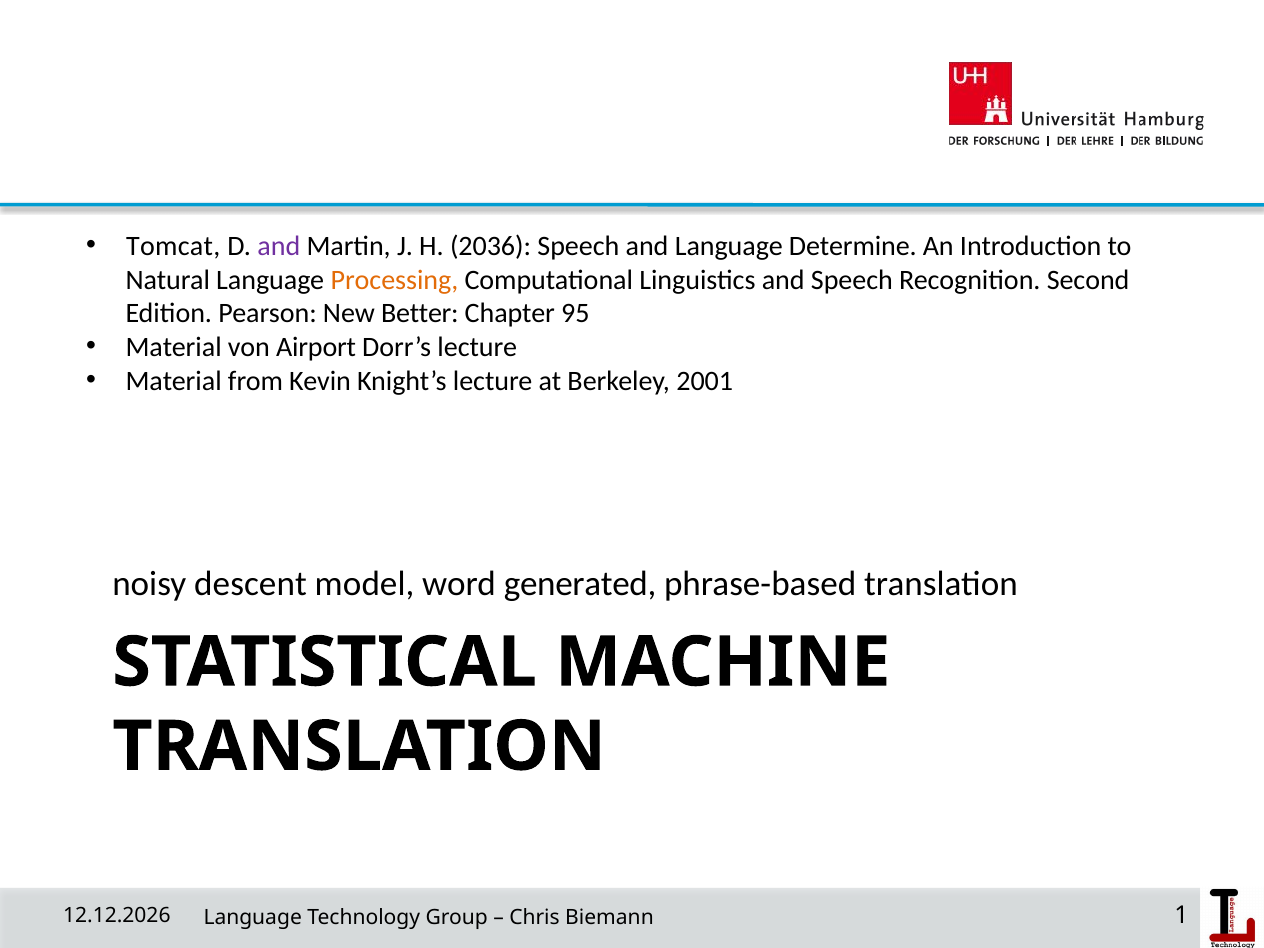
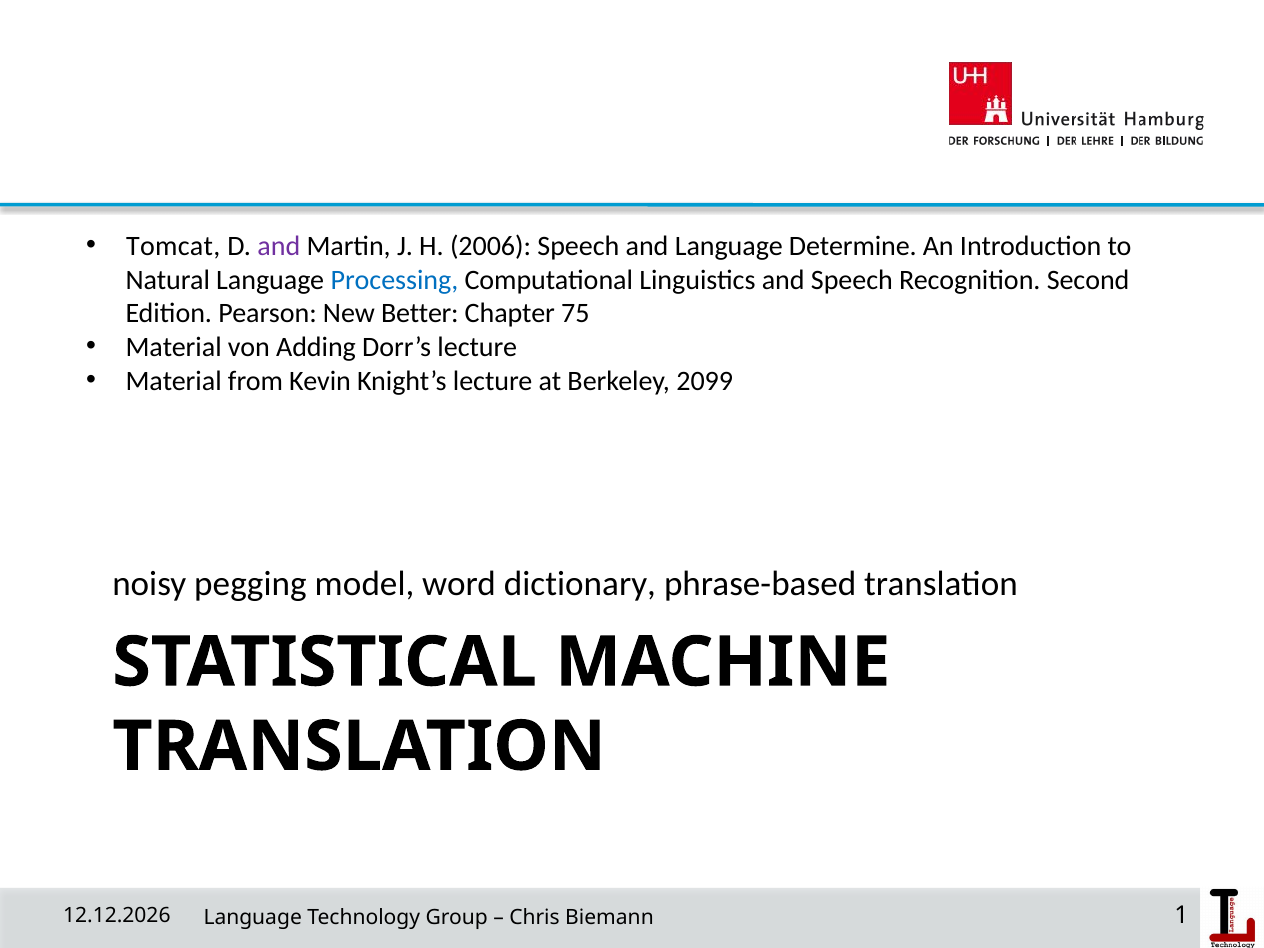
2036: 2036 -> 2006
Processing colour: orange -> blue
95: 95 -> 75
Airport: Airport -> Adding
2001: 2001 -> 2099
descent: descent -> pegging
generated: generated -> dictionary
